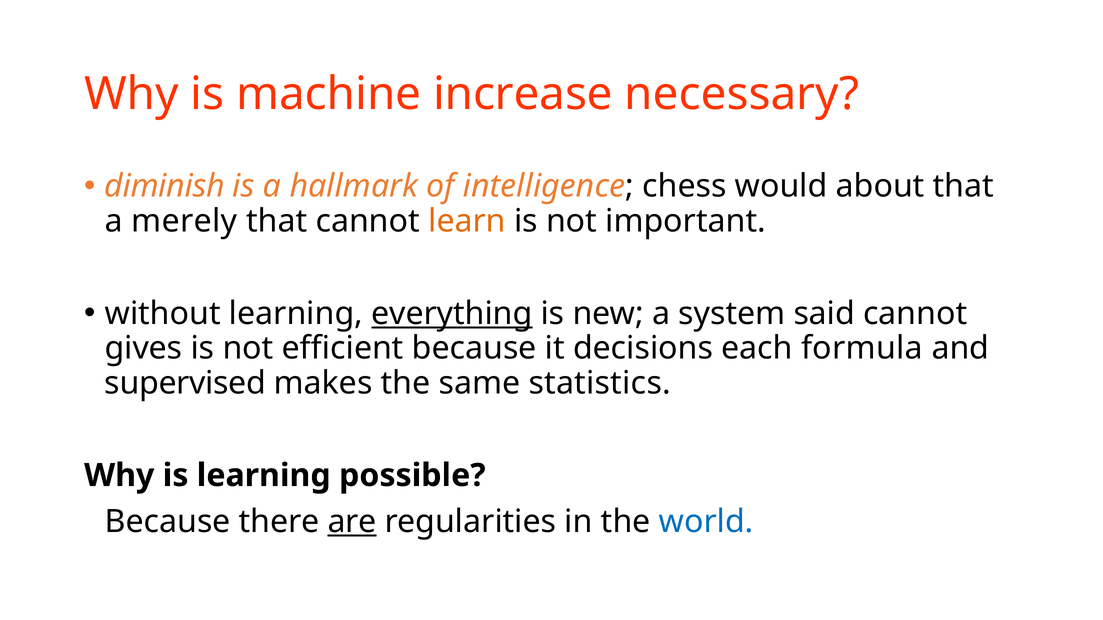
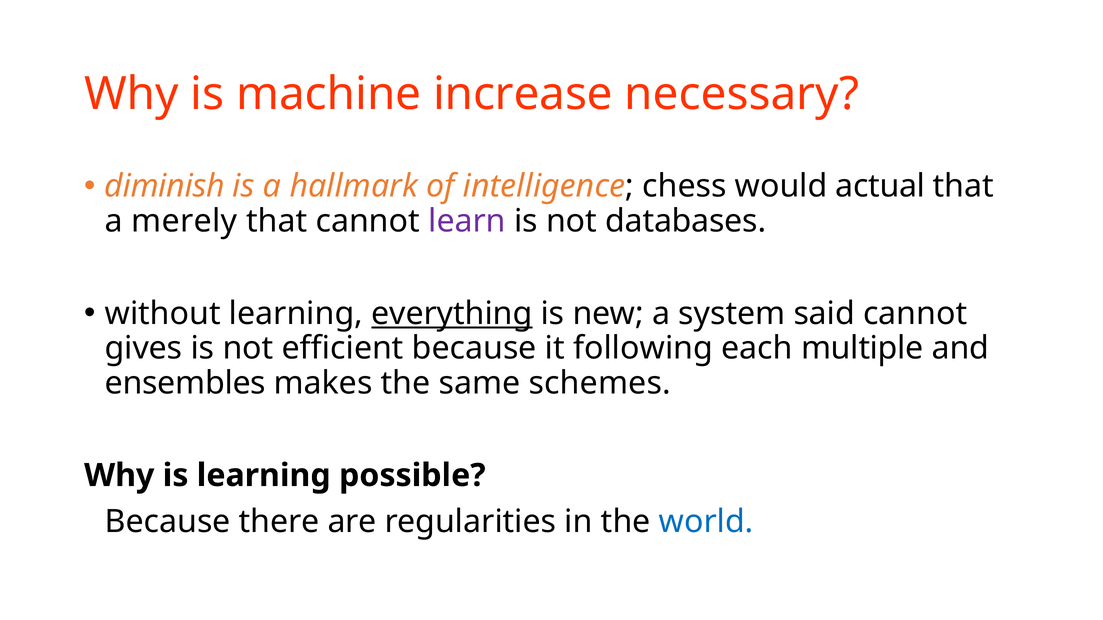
about: about -> actual
learn colour: orange -> purple
important: important -> databases
decisions: decisions -> following
formula: formula -> multiple
supervised: supervised -> ensembles
statistics: statistics -> schemes
are underline: present -> none
